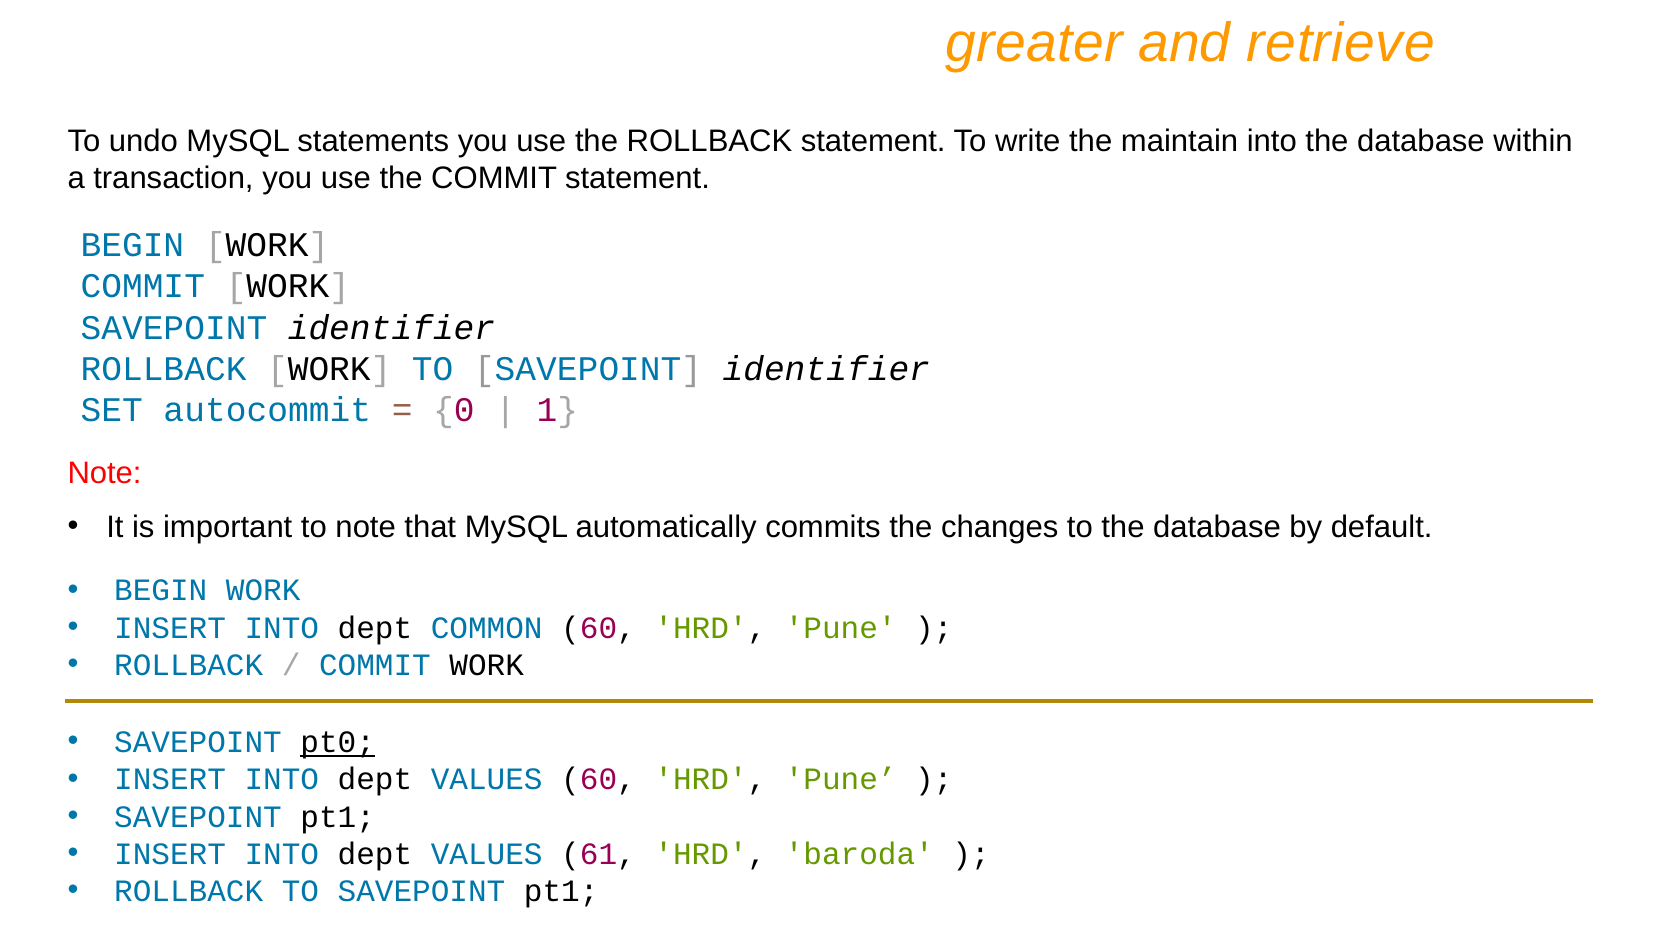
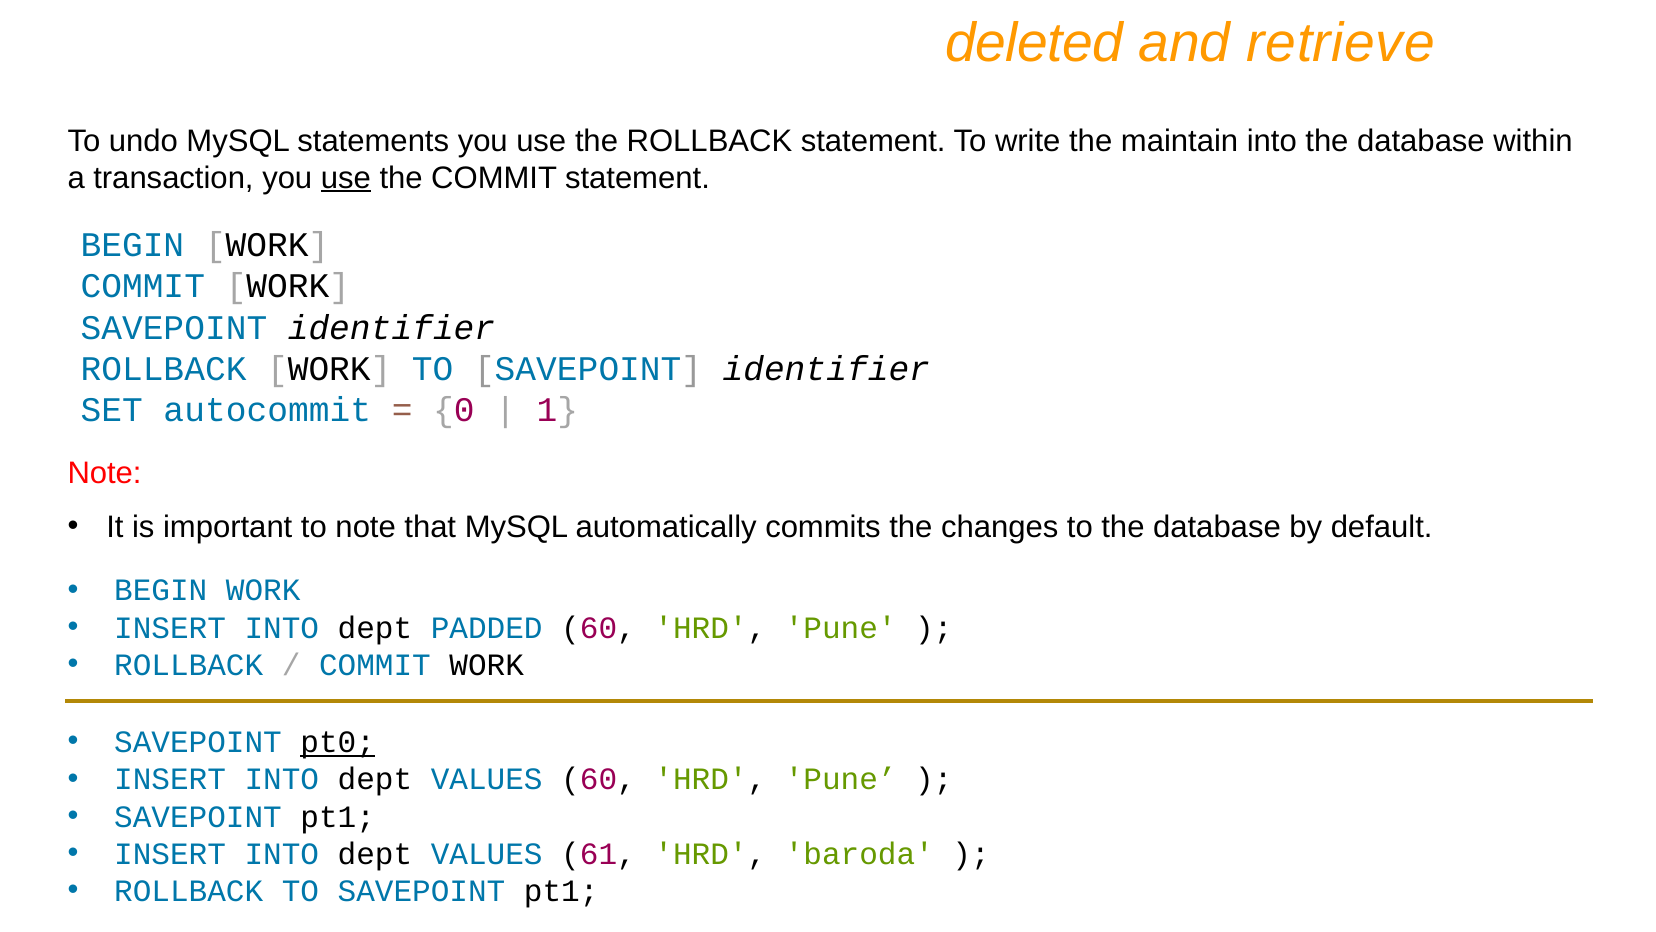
greater: greater -> deleted
use at (346, 178) underline: none -> present
COMMON: COMMON -> PADDED
